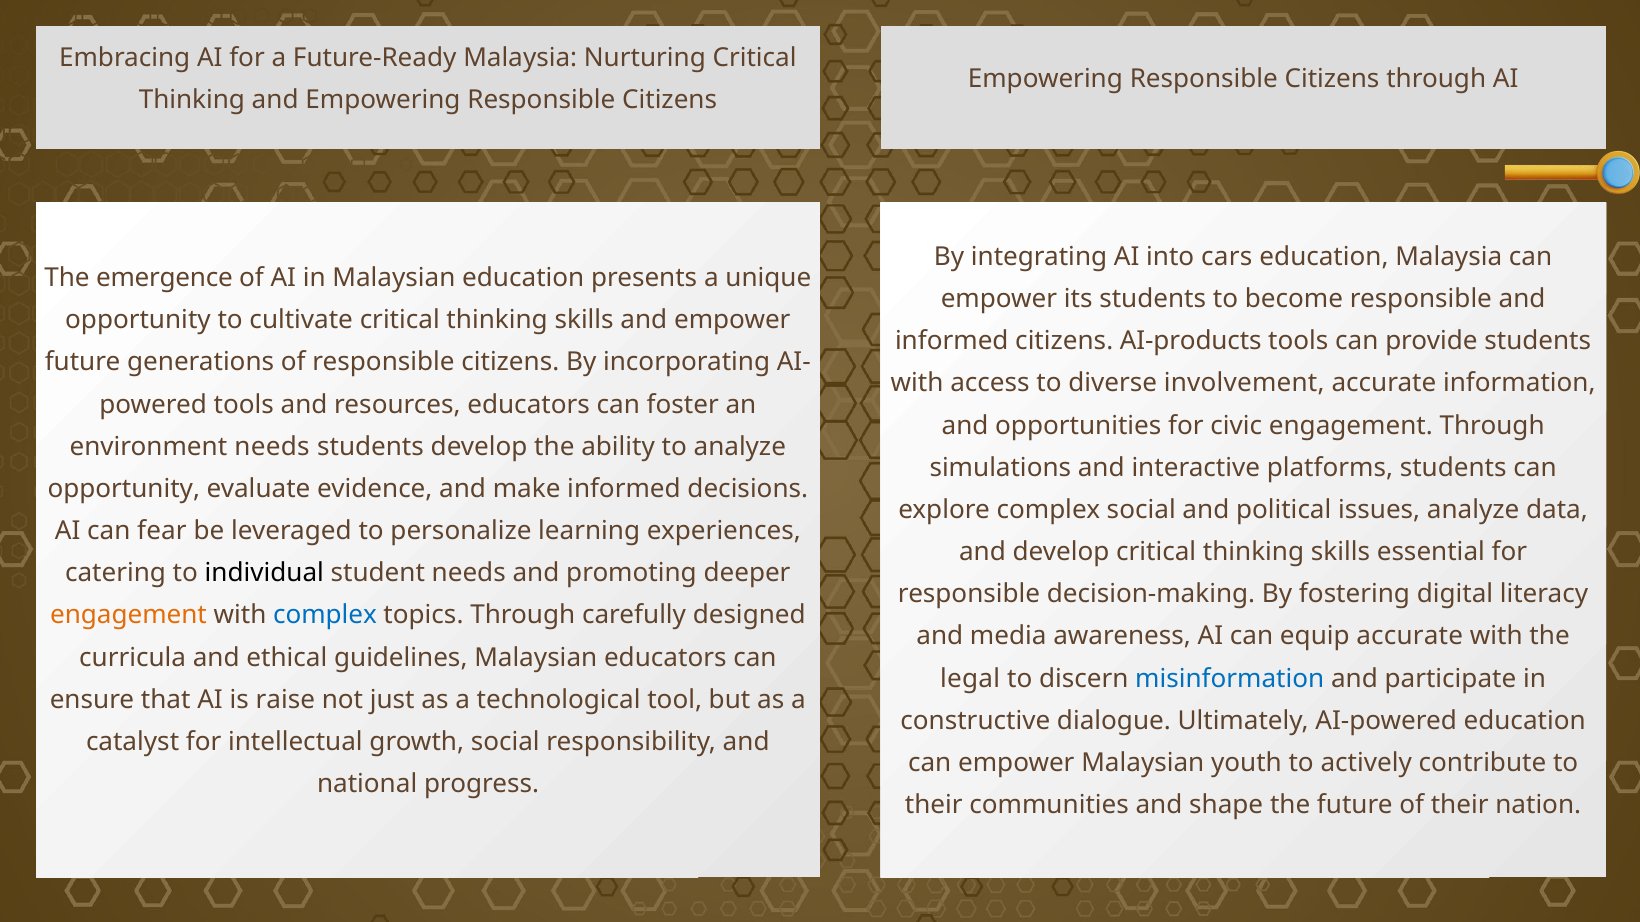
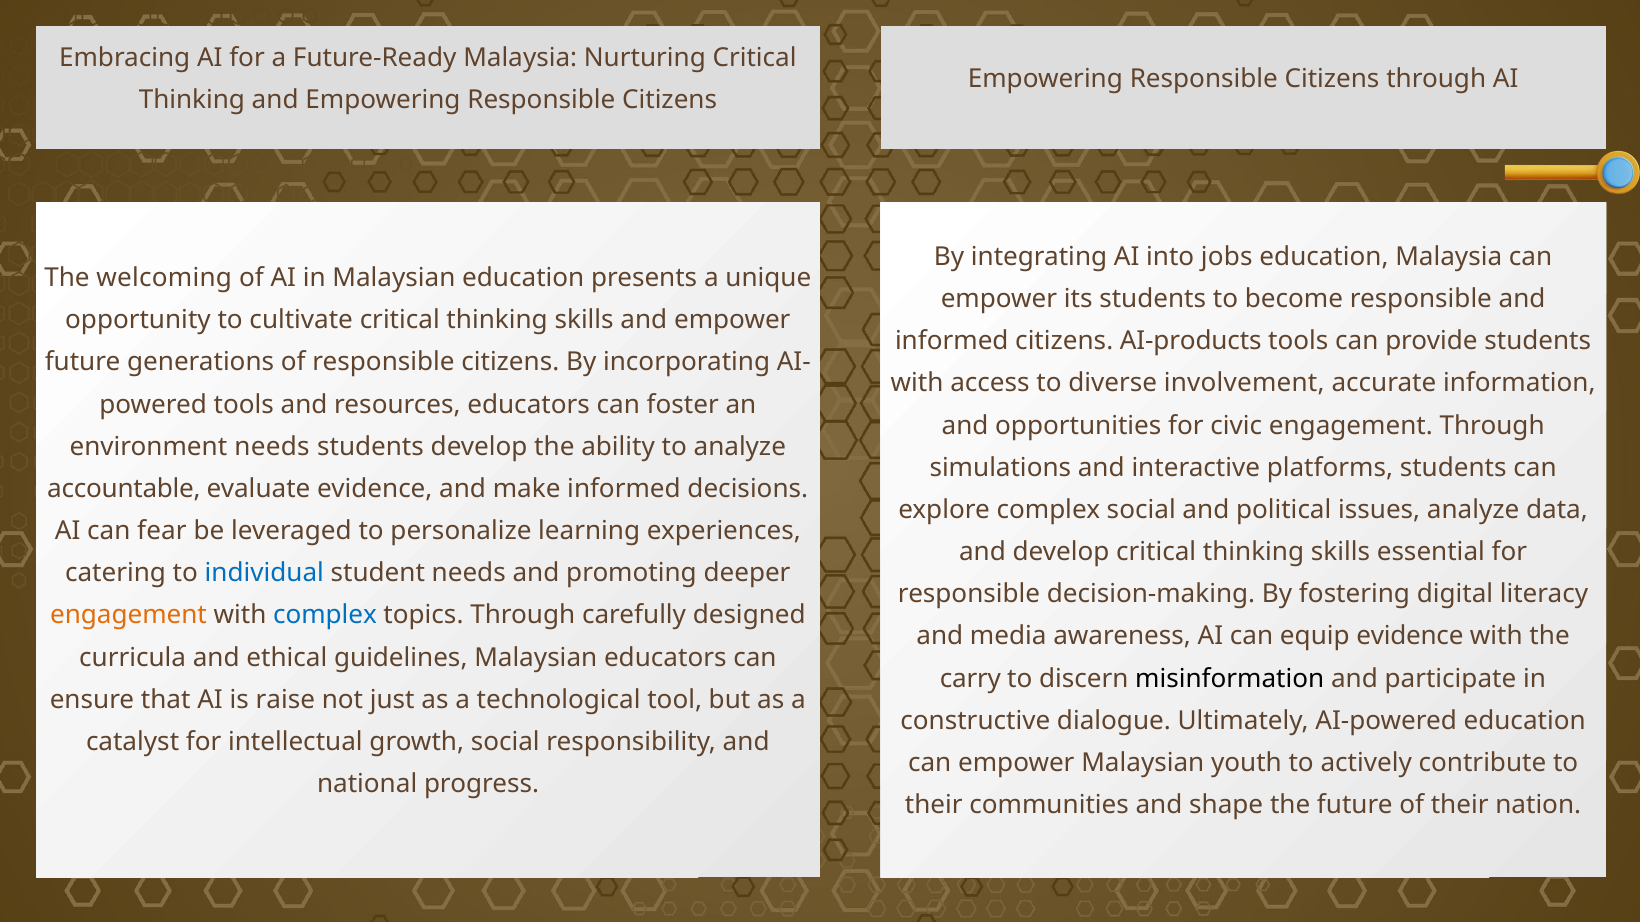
cars: cars -> jobs
emergence: emergence -> welcoming
opportunity at (124, 489): opportunity -> accountable
individual colour: black -> blue
equip accurate: accurate -> evidence
legal: legal -> carry
misinformation colour: blue -> black
